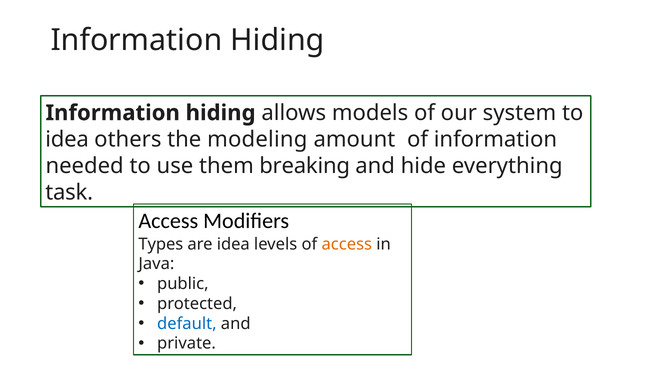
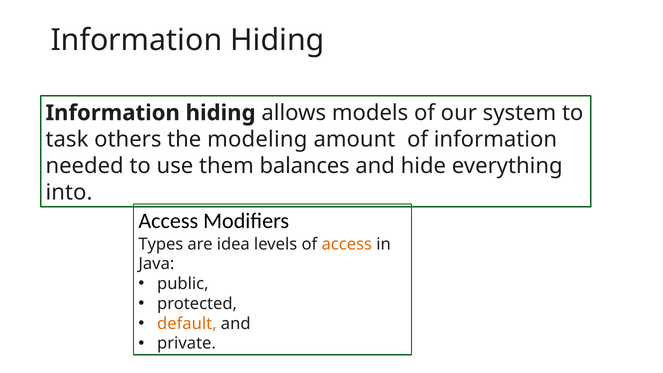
idea at (67, 139): idea -> task
breaking: breaking -> balances
task: task -> into
default colour: blue -> orange
